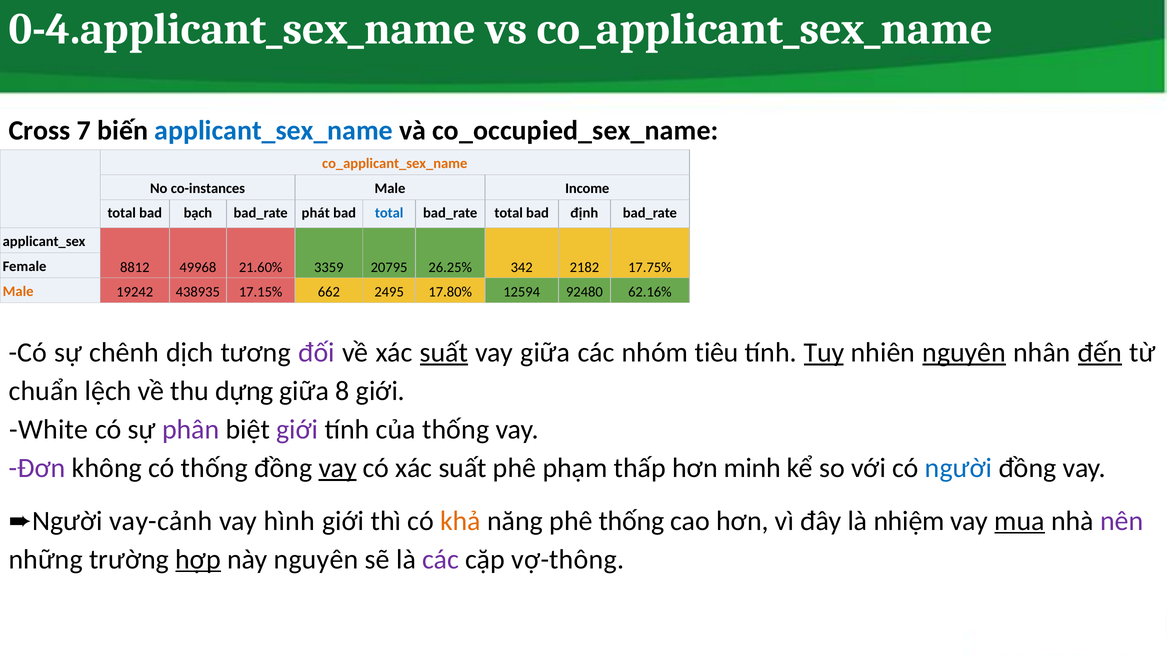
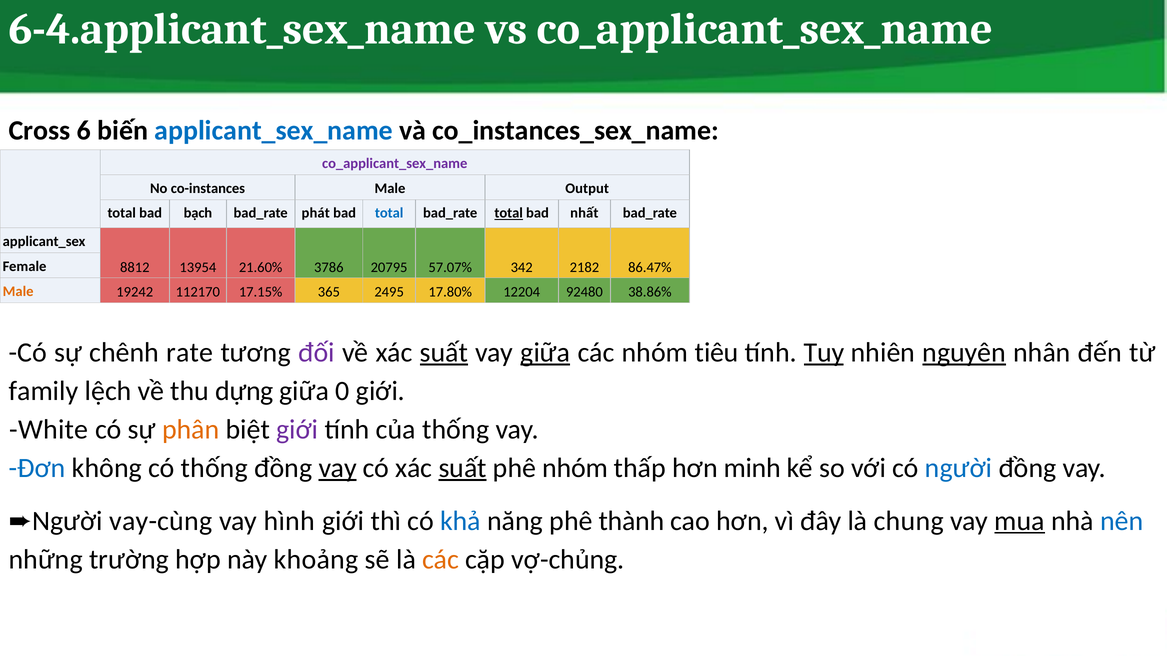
0-4.applicant_sex_name: 0-4.applicant_sex_name -> 6-4.applicant_sex_name
7: 7 -> 6
co_occupied_sex_name: co_occupied_sex_name -> co_instances_sex_name
co_applicant_sex_name at (395, 163) colour: orange -> purple
Income: Income -> Output
total at (509, 213) underline: none -> present
định: định -> nhất
49968: 49968 -> 13954
3359: 3359 -> 3786
26.25%: 26.25% -> 57.07%
17.75%: 17.75% -> 86.47%
438935: 438935 -> 112170
662: 662 -> 365
12594: 12594 -> 12204
62.16%: 62.16% -> 38.86%
dịch: dịch -> rate
giữa at (545, 353) underline: none -> present
đến underline: present -> none
chuẩn: chuẩn -> family
8: 8 -> 0
phân colour: purple -> orange
Đơn colour: purple -> blue
suất at (463, 468) underline: none -> present
phê phạm: phạm -> nhóm
vay-cảnh: vay-cảnh -> vay-cùng
khả colour: orange -> blue
phê thống: thống -> thành
nhiệm: nhiệm -> chung
nên colour: purple -> blue
hợp underline: present -> none
này nguyên: nguyên -> khoảng
các at (441, 560) colour: purple -> orange
vợ-thông: vợ-thông -> vợ-chủng
